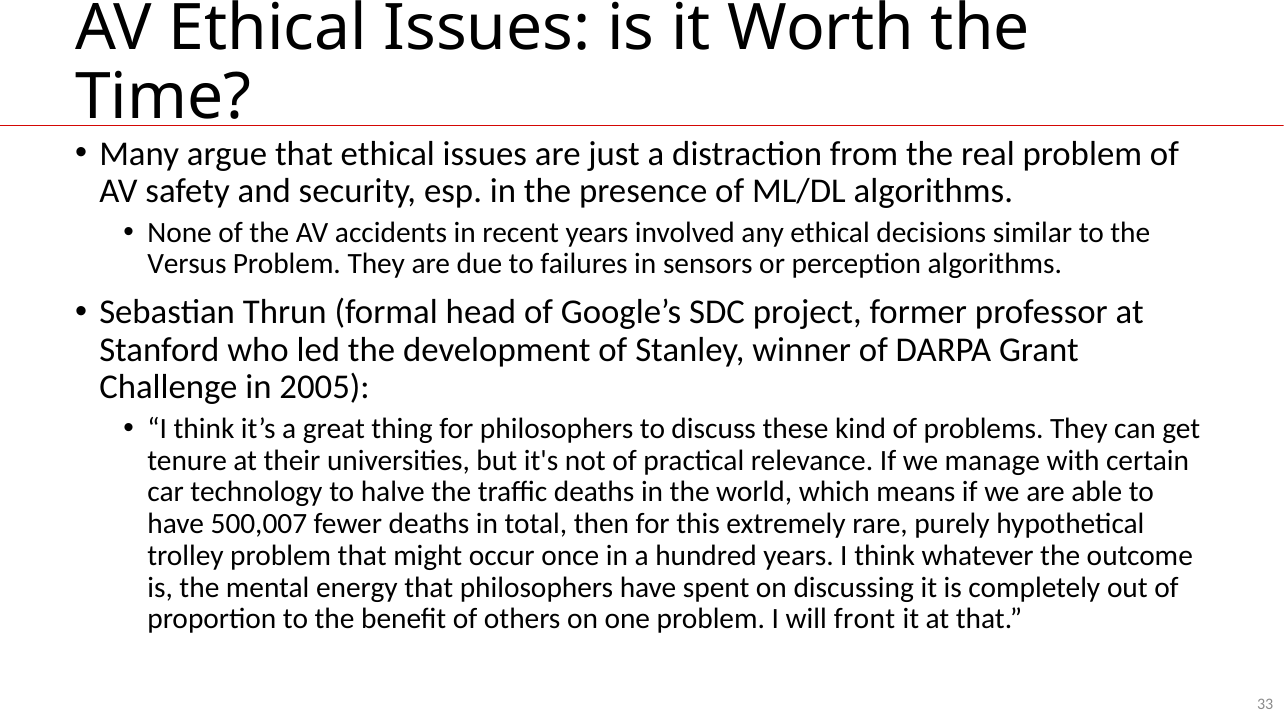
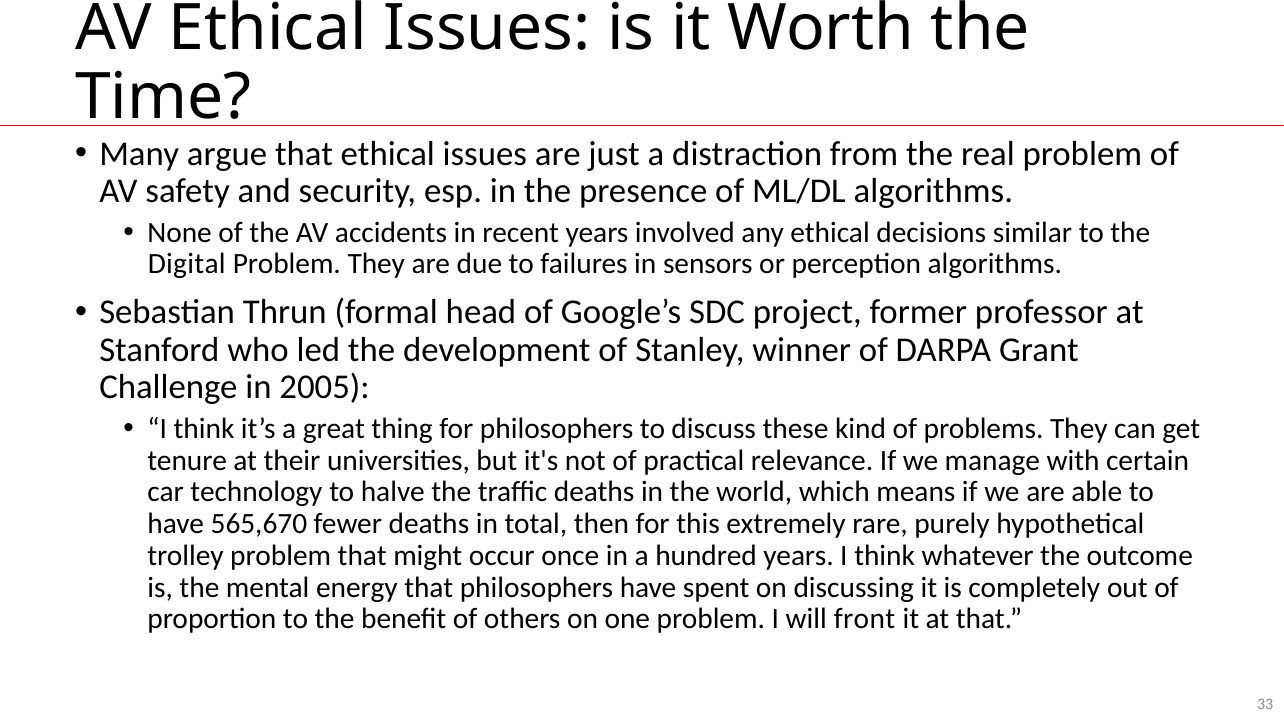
Versus: Versus -> Digital
500,007: 500,007 -> 565,670
